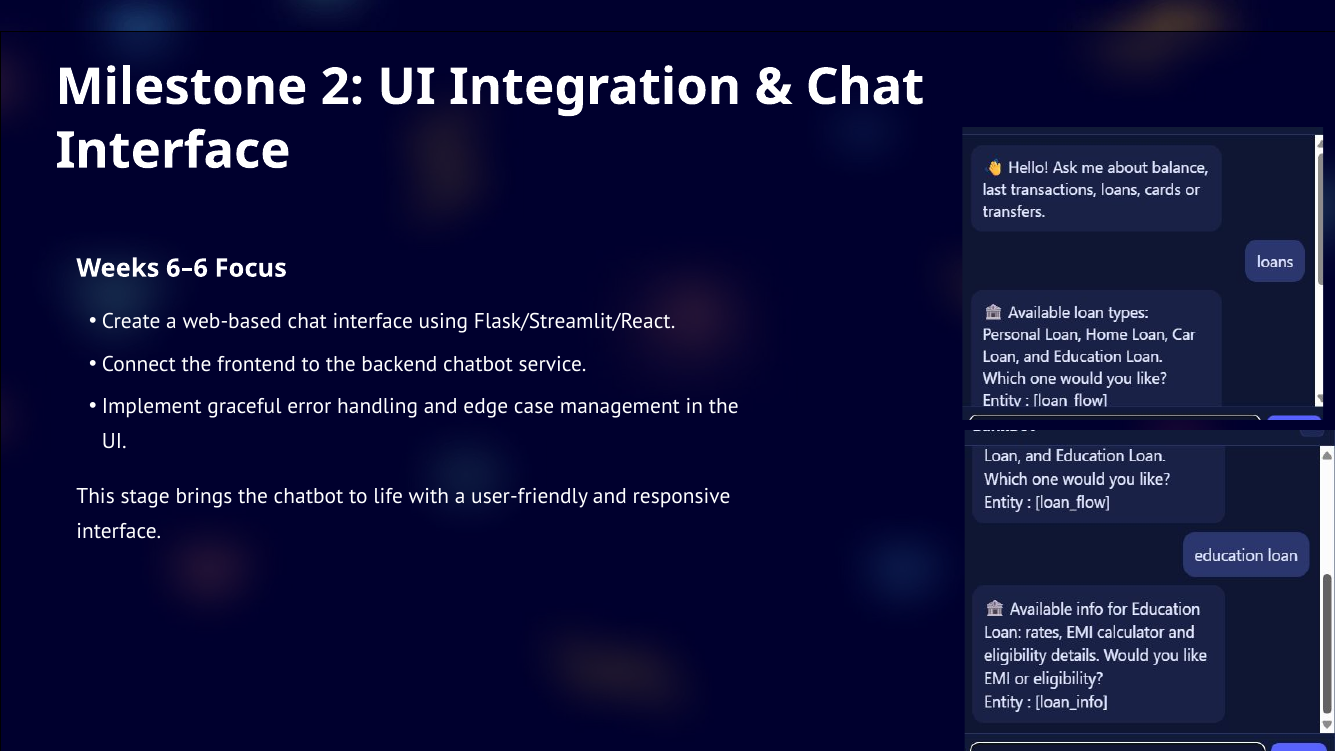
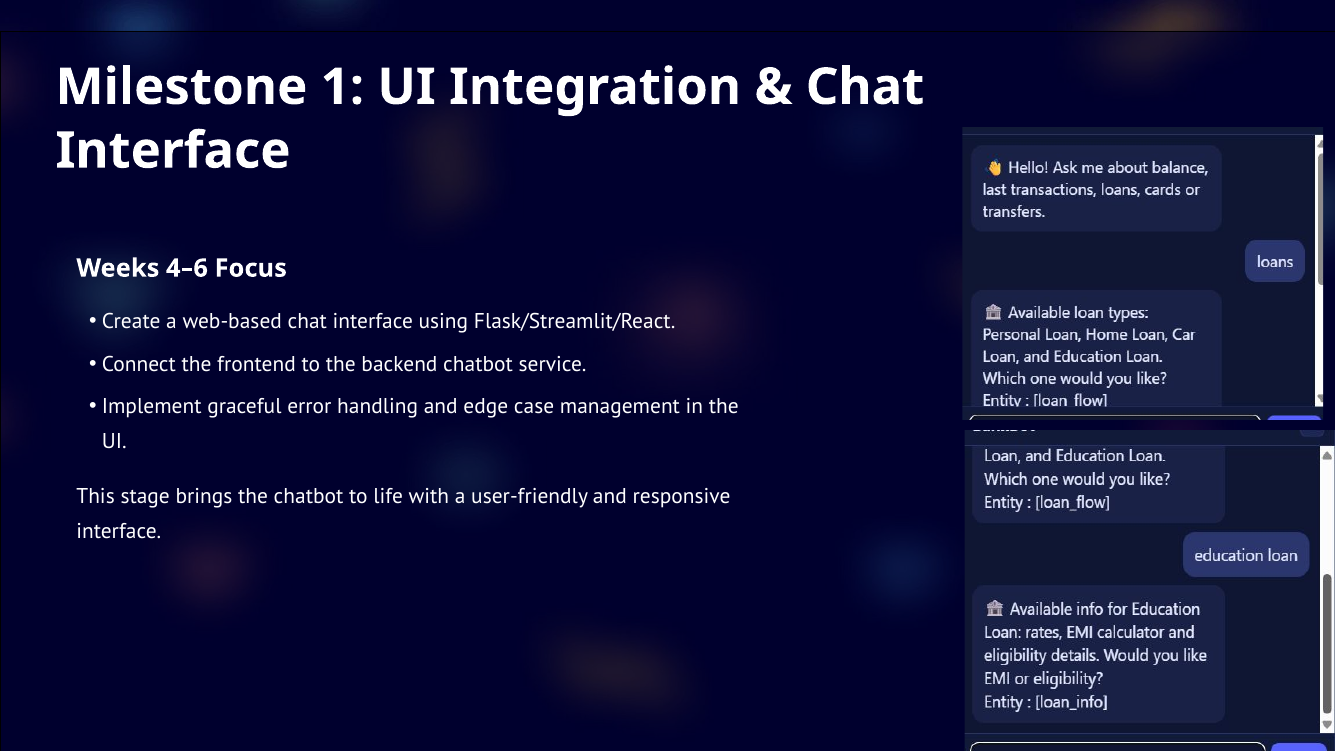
2: 2 -> 1
6–6: 6–6 -> 4–6
